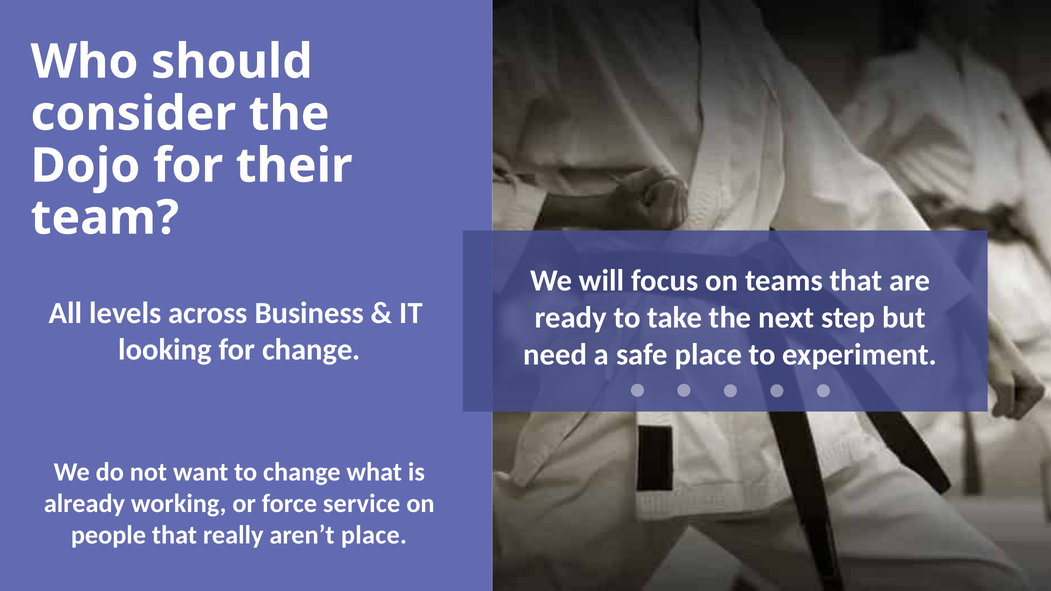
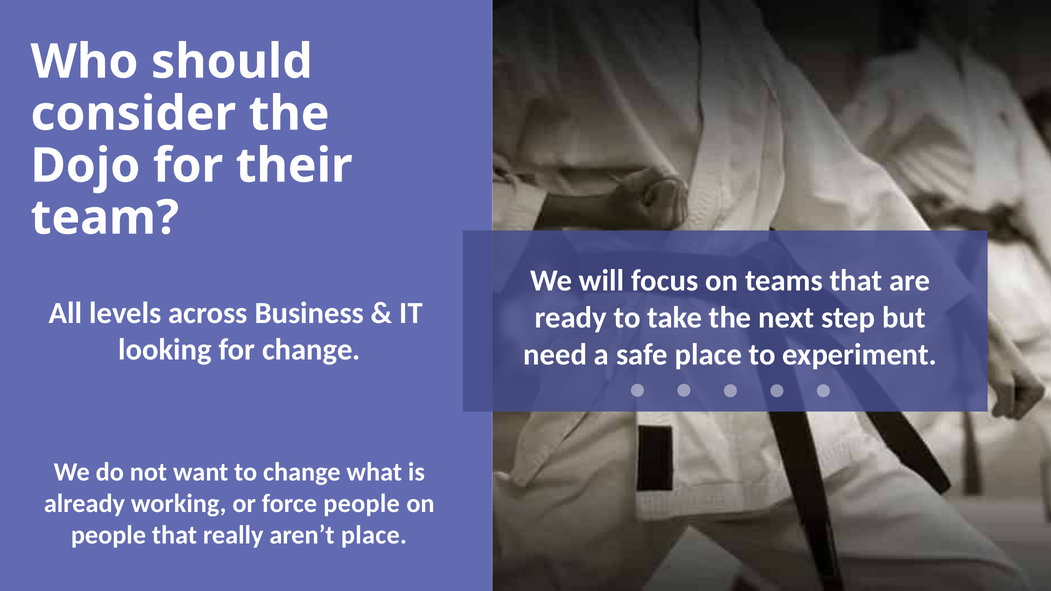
force service: service -> people
